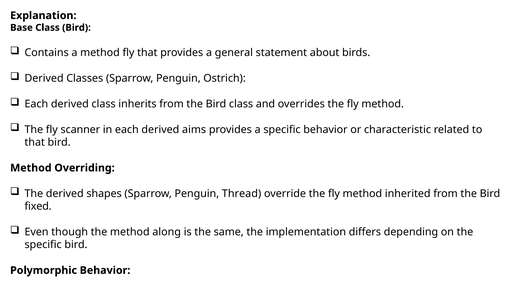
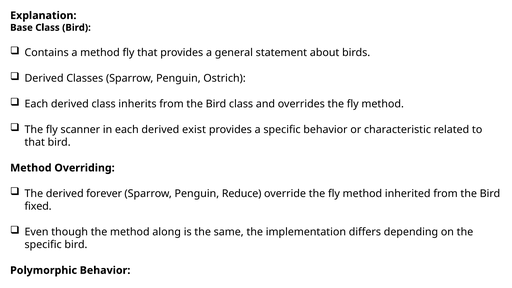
aims: aims -> exist
shapes: shapes -> forever
Thread: Thread -> Reduce
